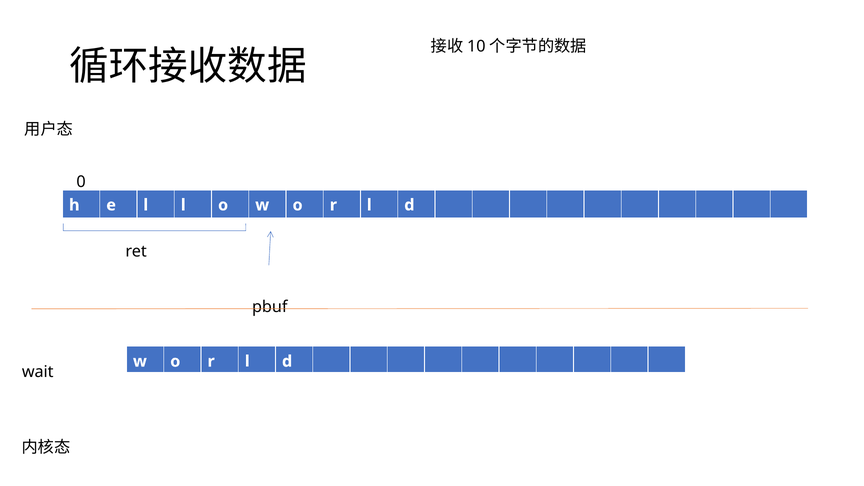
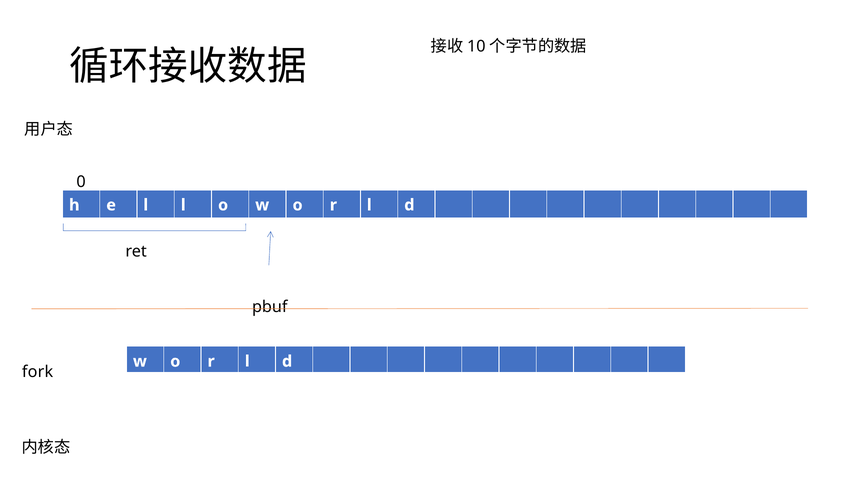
wait: wait -> fork
